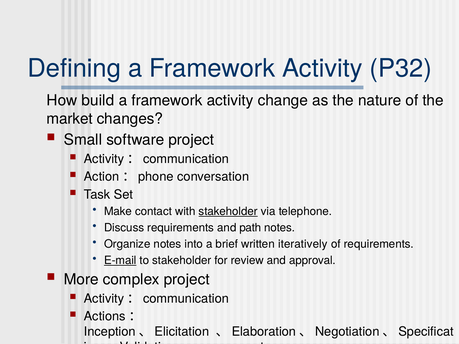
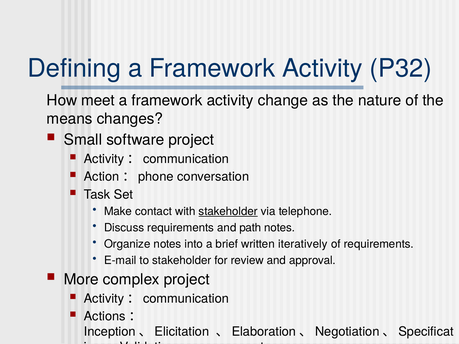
build: build -> meet
market: market -> means
E-mail underline: present -> none
